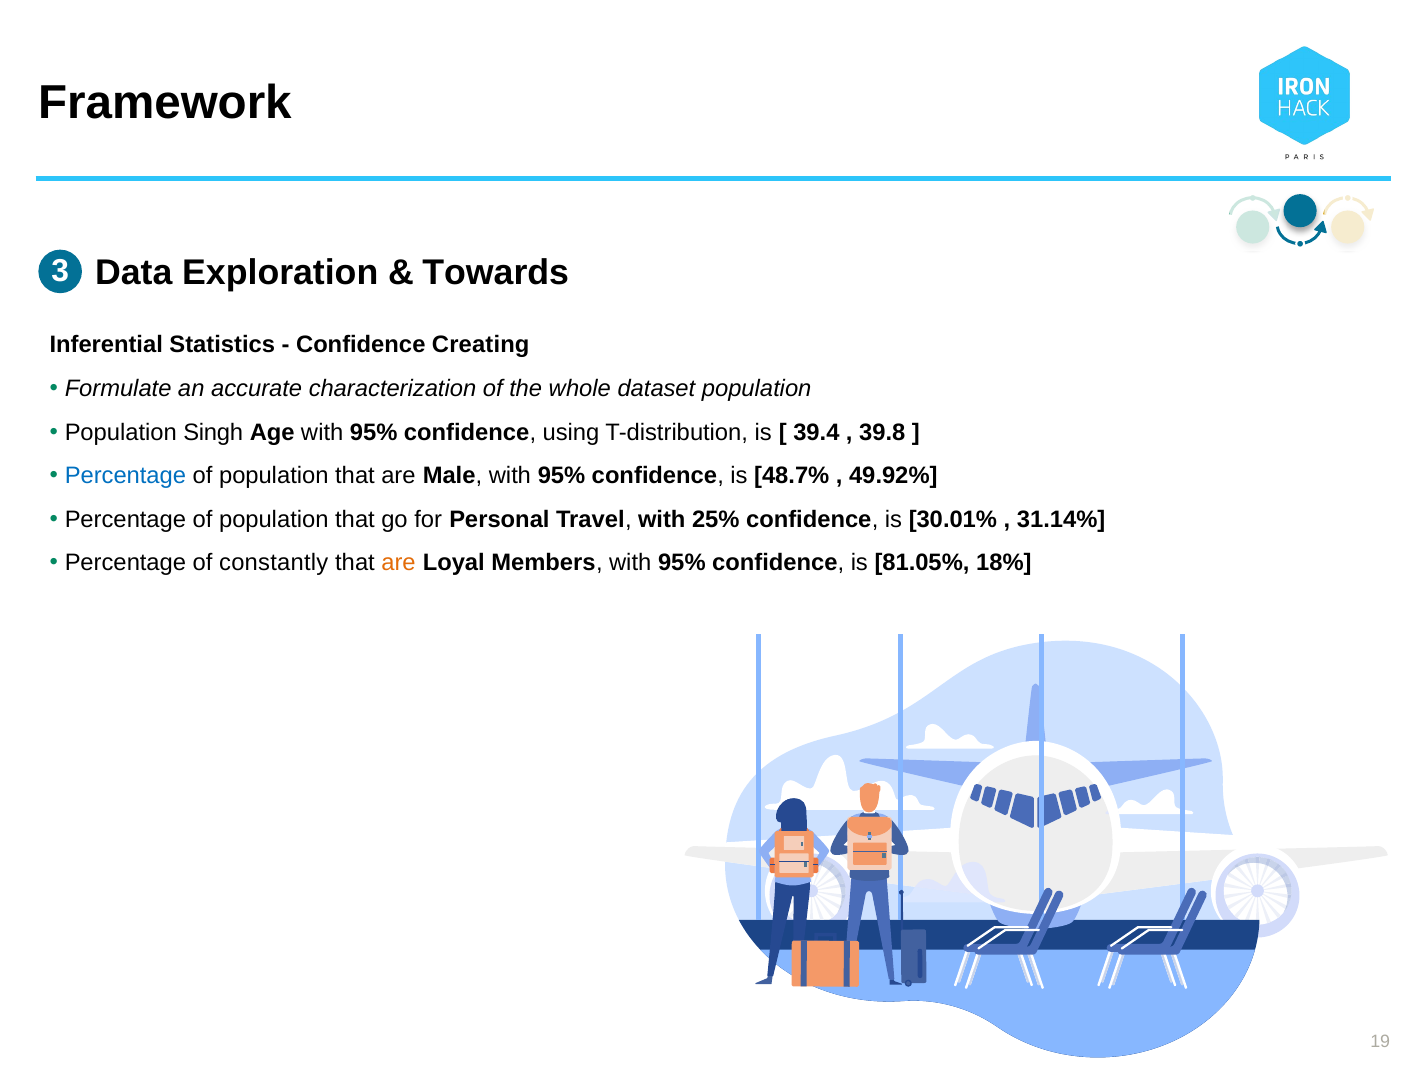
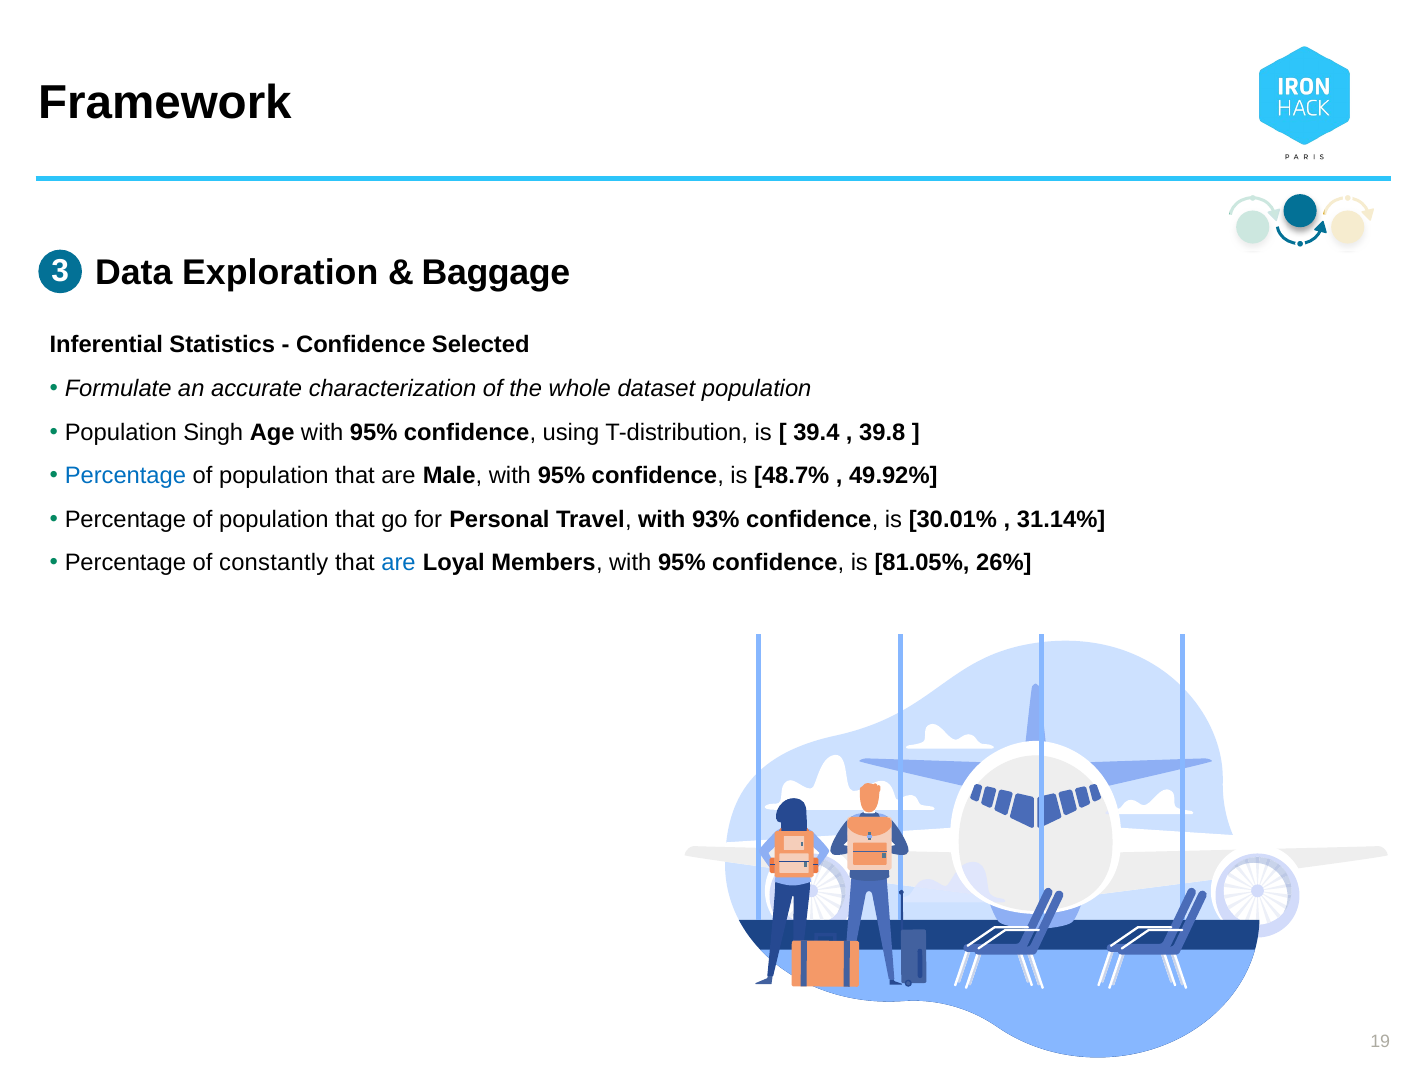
Towards: Towards -> Baggage
Creating: Creating -> Selected
25%: 25% -> 93%
are at (399, 563) colour: orange -> blue
18%: 18% -> 26%
